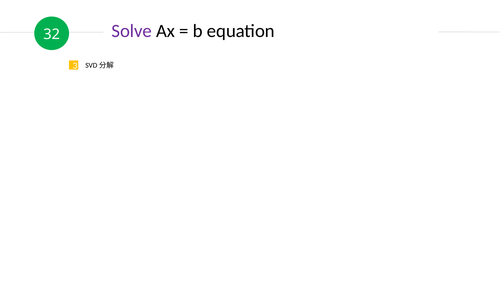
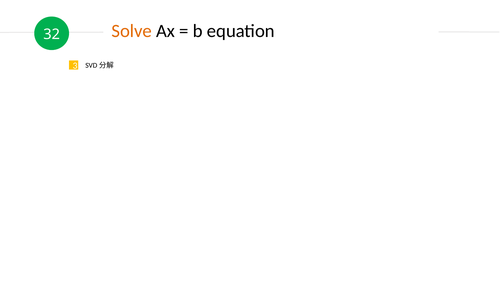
Solve colour: purple -> orange
